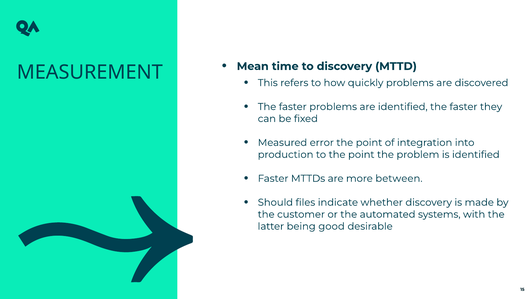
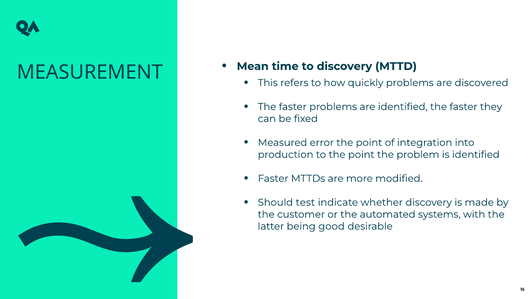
between: between -> modified
files: files -> test
